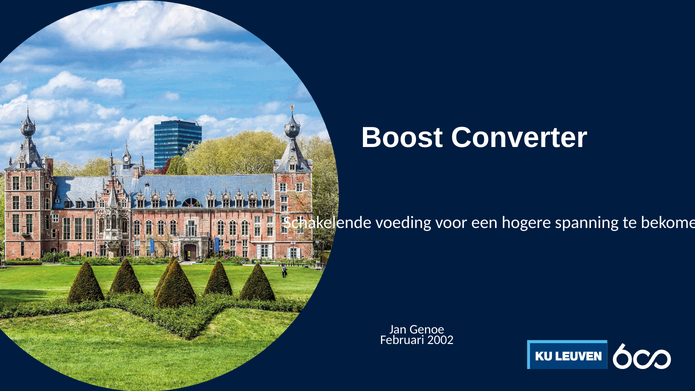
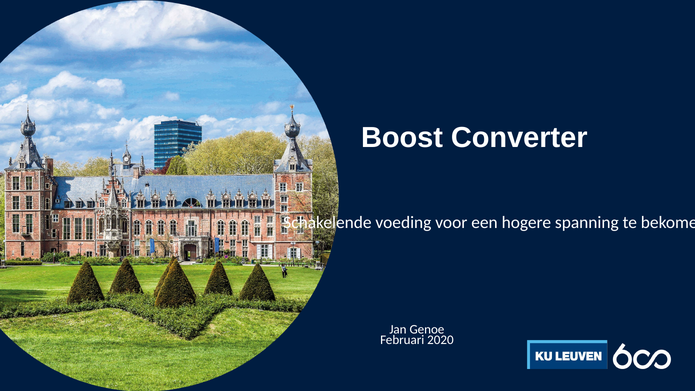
2002: 2002 -> 2020
